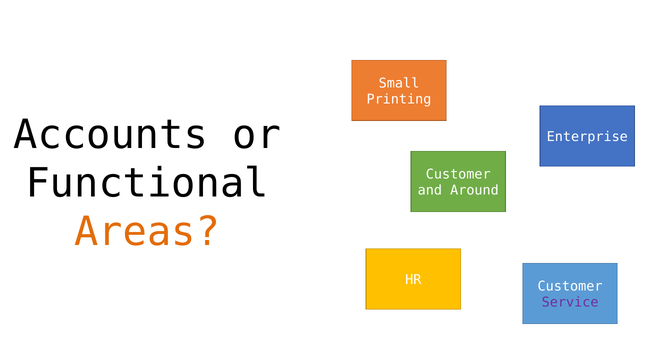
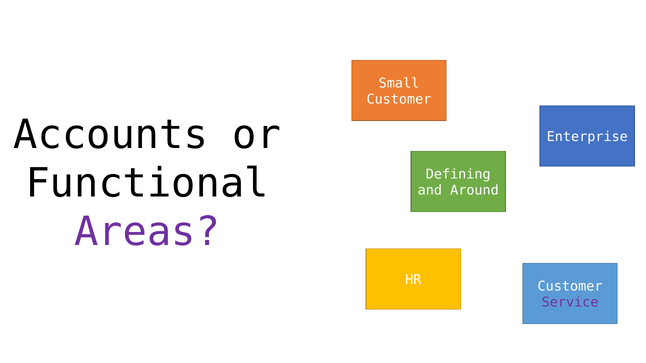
Printing at (399, 99): Printing -> Customer
Customer at (458, 175): Customer -> Defining
Areas colour: orange -> purple
